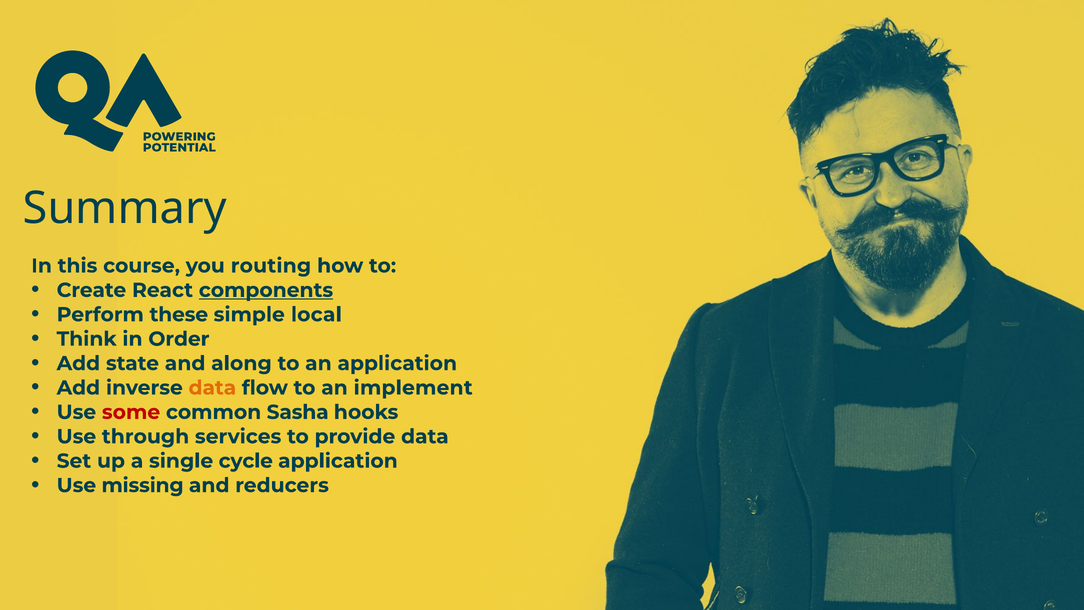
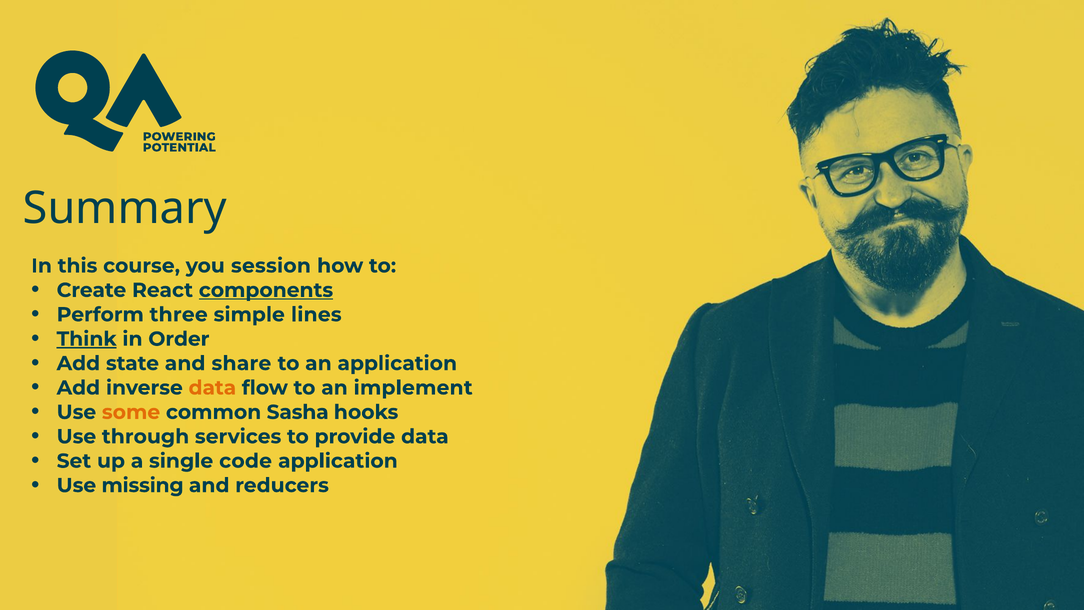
routing: routing -> session
these: these -> three
local: local -> lines
Think underline: none -> present
along: along -> share
some colour: red -> orange
cycle: cycle -> code
